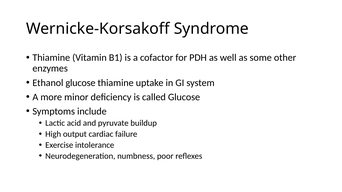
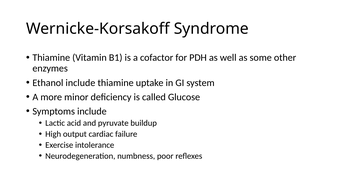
Ethanol glucose: glucose -> include
